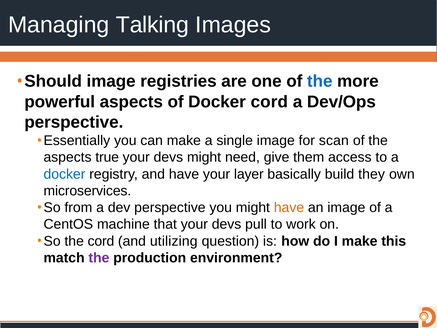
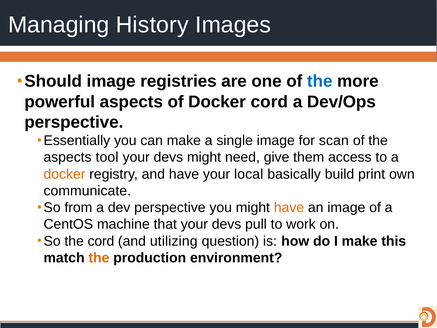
Talking: Talking -> History
true: true -> tool
docker at (64, 174) colour: blue -> orange
layer: layer -> local
they: they -> print
microservices: microservices -> communicate
the at (99, 258) colour: purple -> orange
